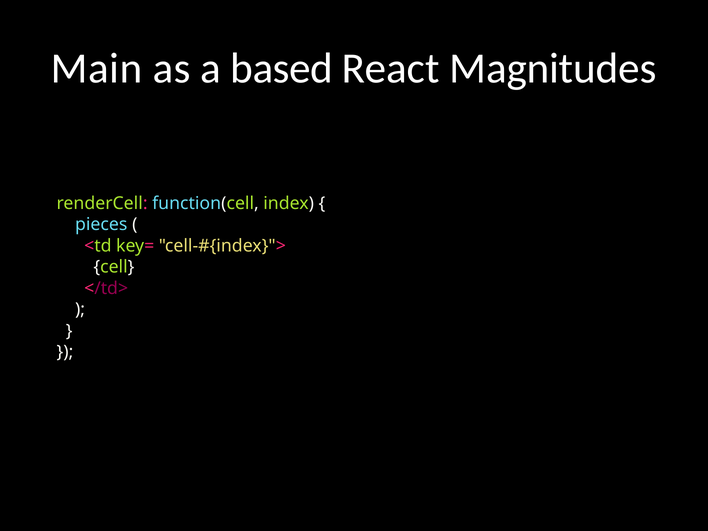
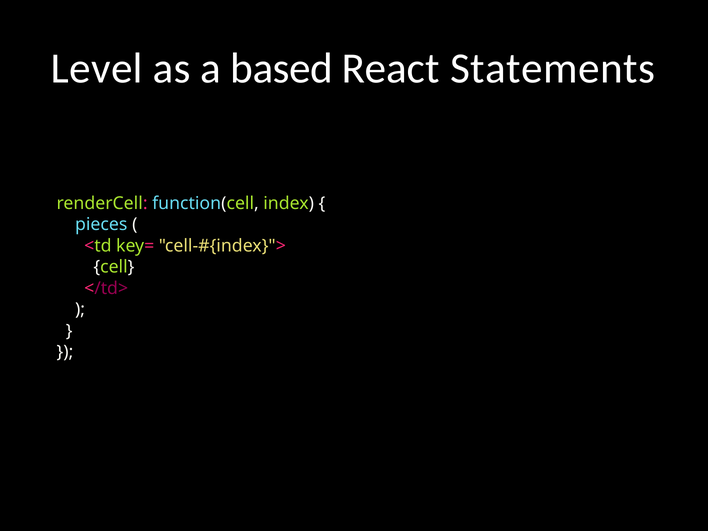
Main: Main -> Level
Magnitudes: Magnitudes -> Statements
